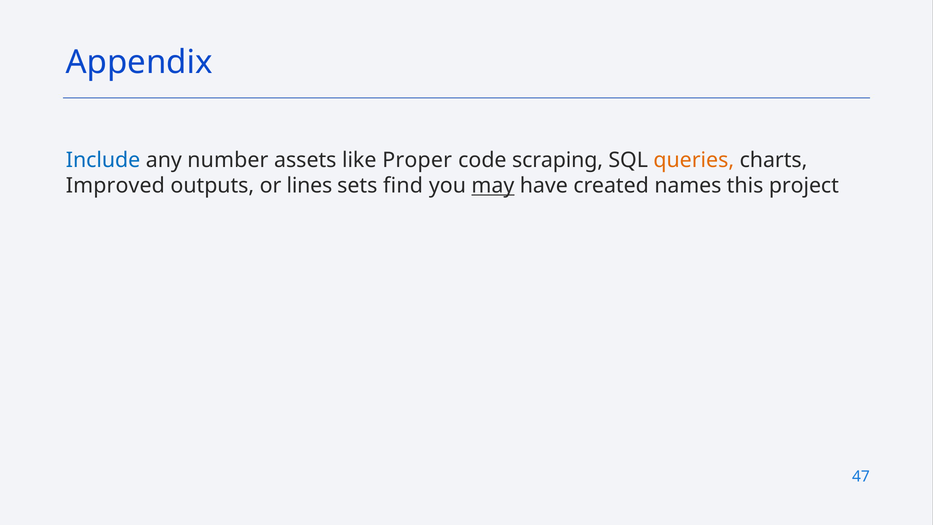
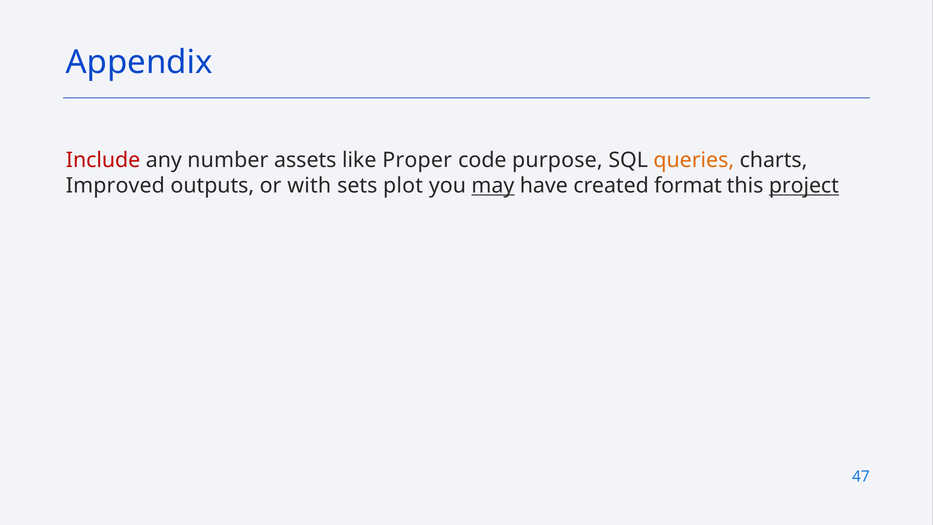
Include colour: blue -> red
scraping: scraping -> purpose
lines: lines -> with
find: find -> plot
names: names -> format
project underline: none -> present
